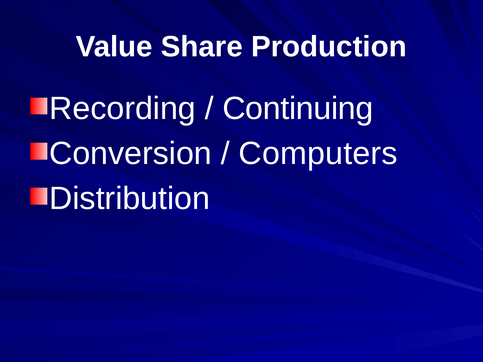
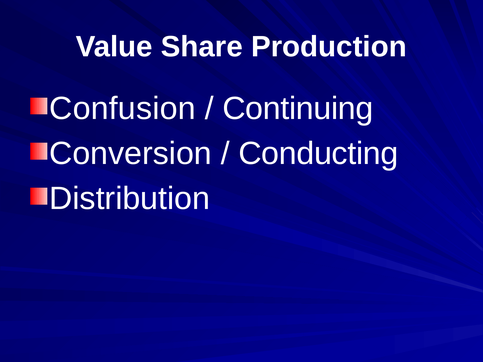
Recording: Recording -> Confusion
Computers: Computers -> Conducting
